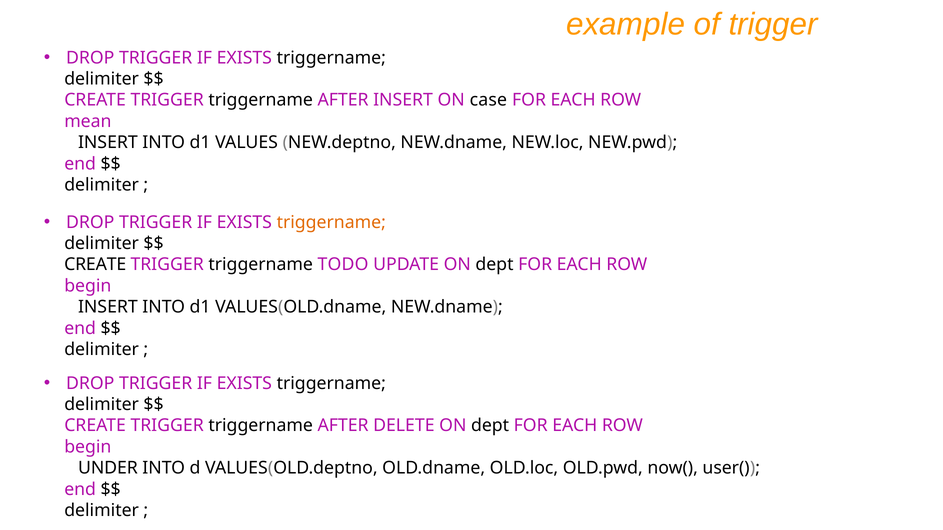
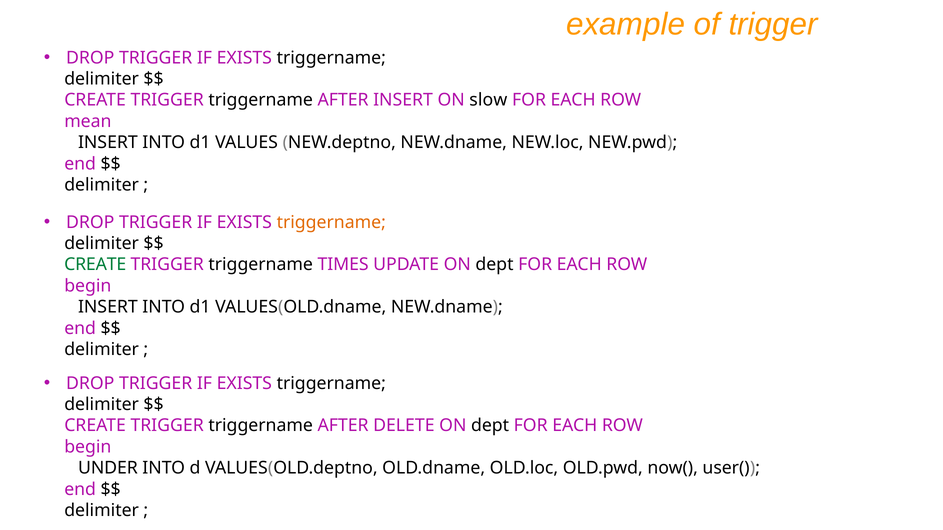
case: case -> slow
CREATE at (95, 265) colour: black -> green
TODO: TODO -> TIMES
